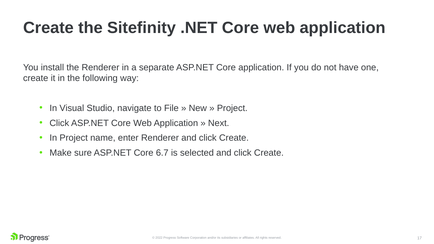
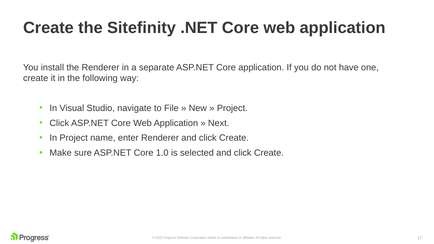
6.7: 6.7 -> 1.0
